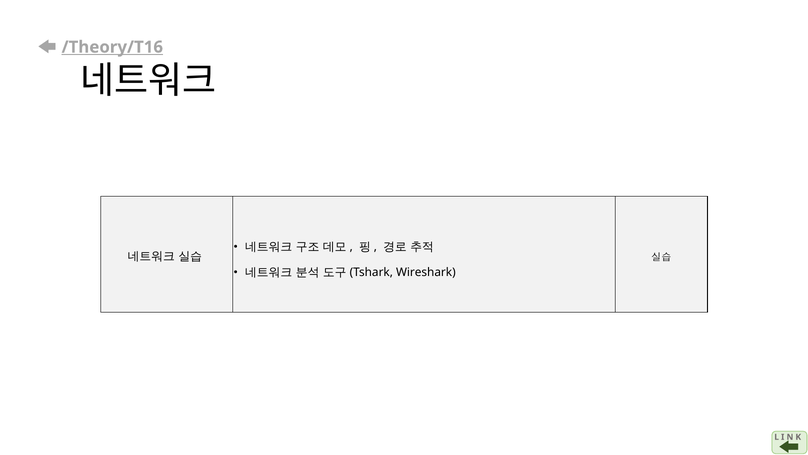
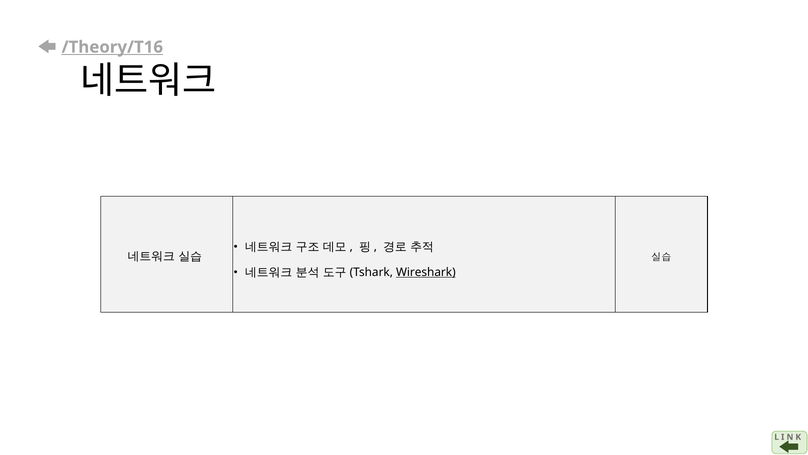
Wireshark underline: none -> present
